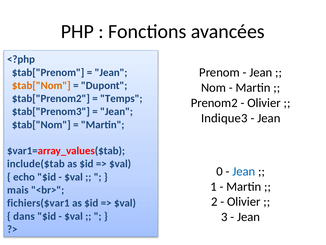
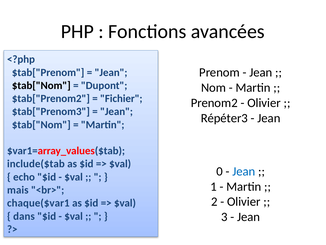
$tab["Nom at (41, 85) colour: orange -> black
Temps: Temps -> Fichier
Indique3: Indique3 -> Répéter3
fichiers($var1: fichiers($var1 -> chaque($var1
